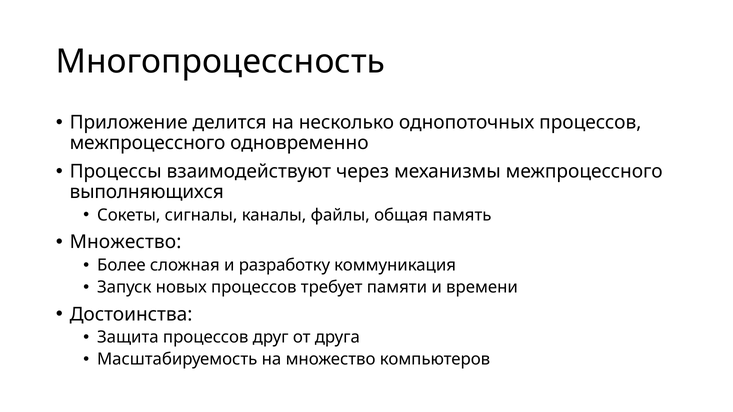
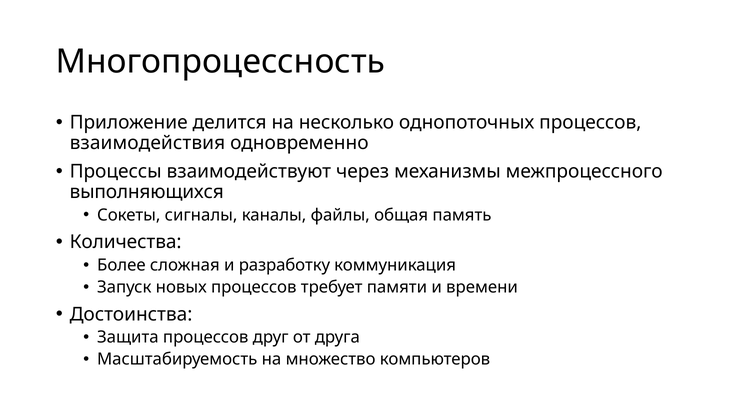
межпроцессного at (148, 143): межпроцессного -> взаимодействия
Множество at (126, 242): Множество -> Количества
